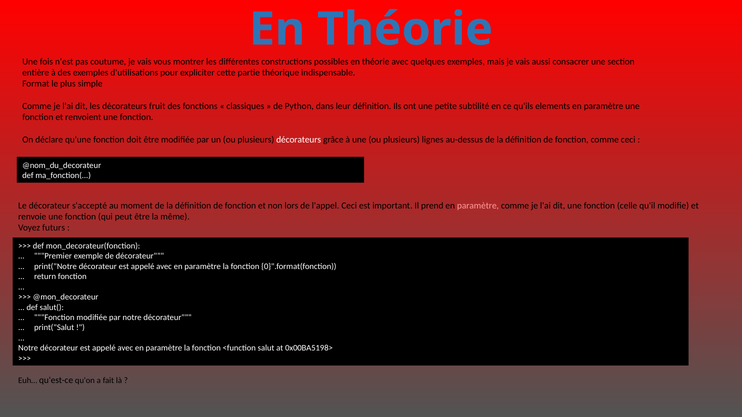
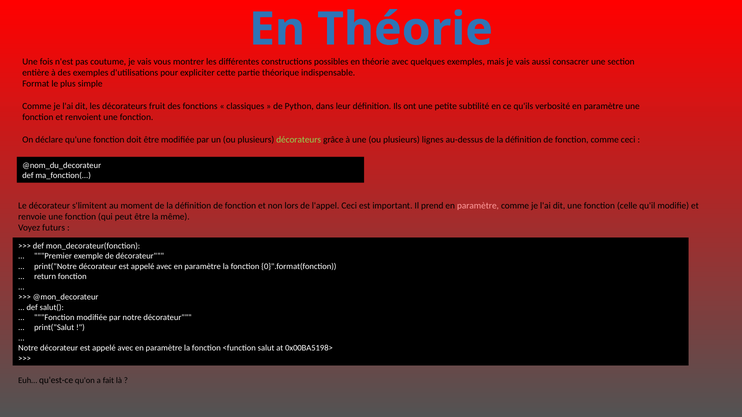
elements: elements -> verbosité
décorateurs at (299, 140) colour: white -> light green
s'accepté: s'accepté -> s'limitent
